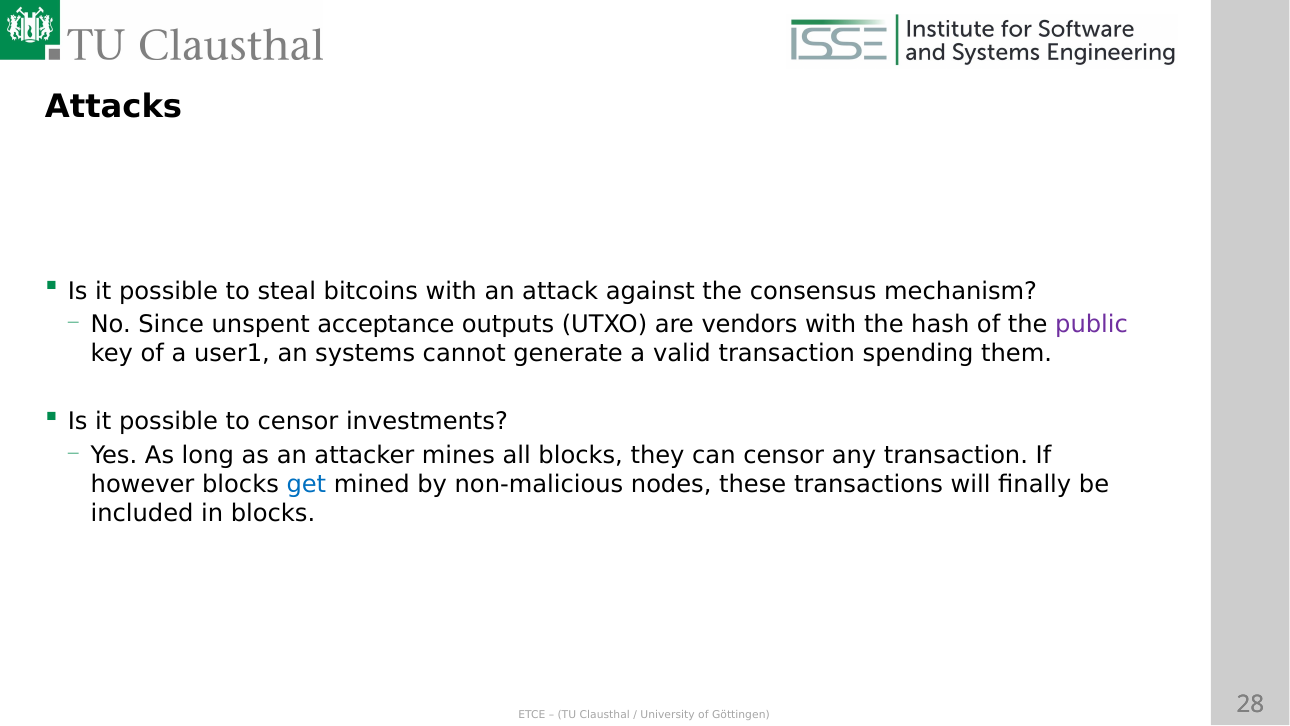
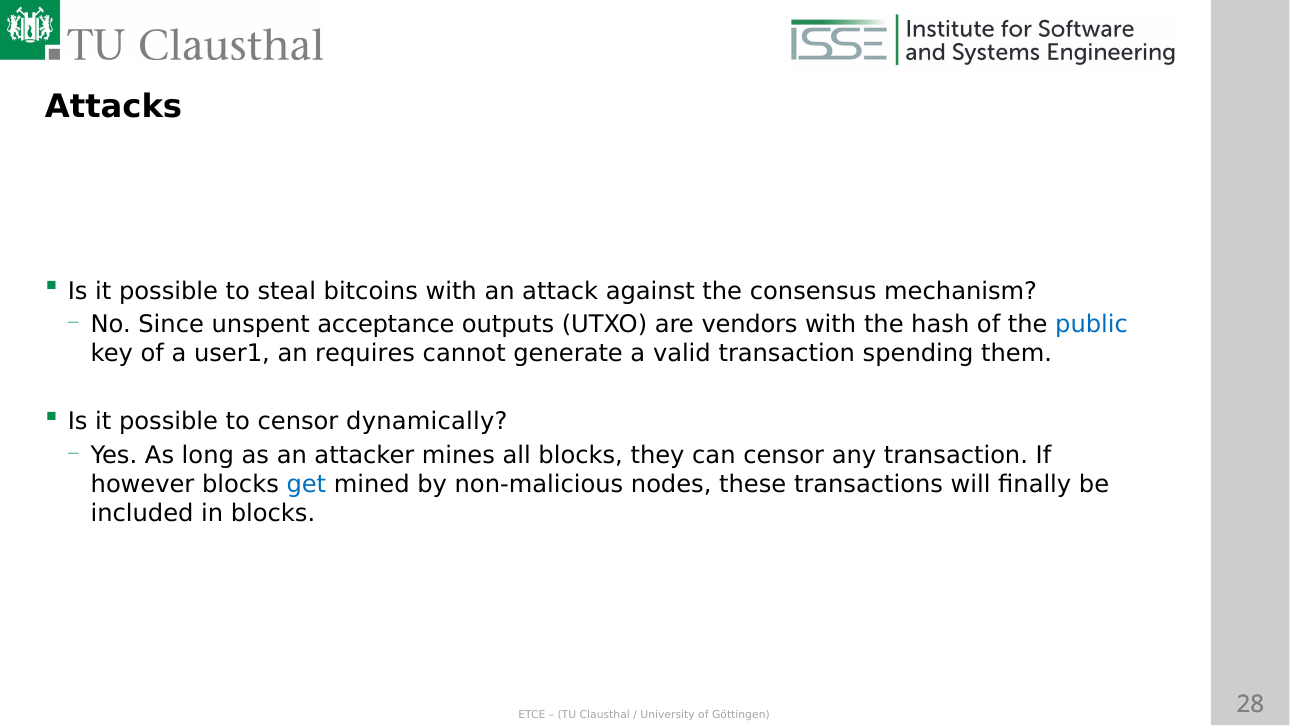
public colour: purple -> blue
systems: systems -> requires
investments: investments -> dynamically
